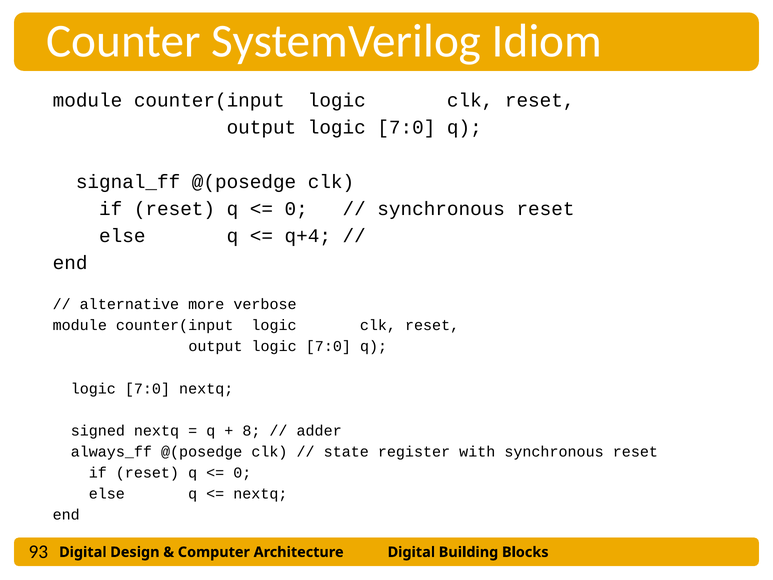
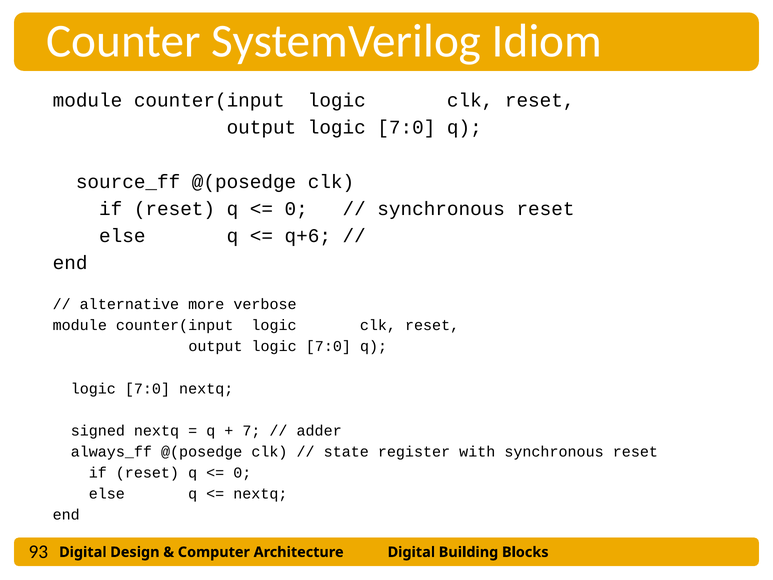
signal_ff: signal_ff -> source_ff
q+4: q+4 -> q+6
8: 8 -> 7
